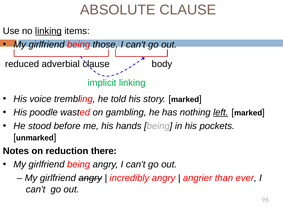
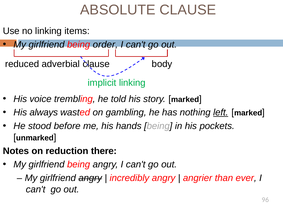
linking at (48, 31) underline: present -> none
those: those -> order
poodle: poodle -> always
